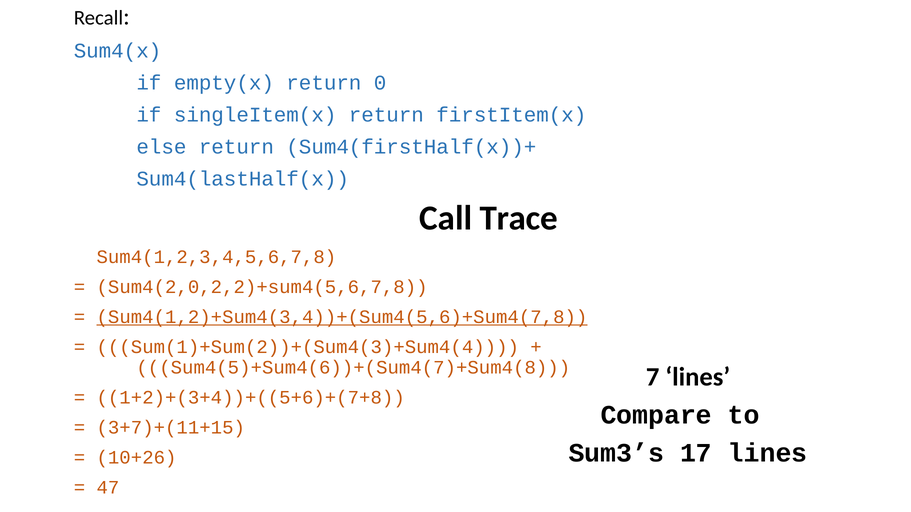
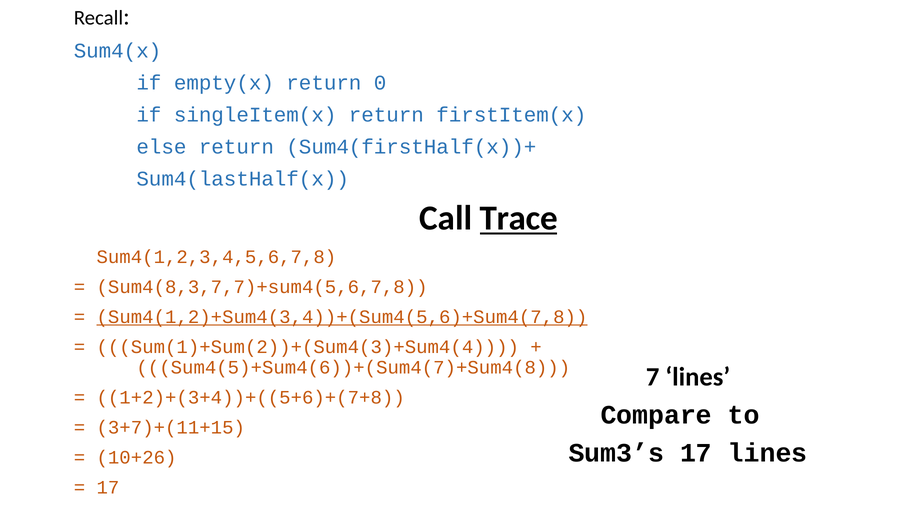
Trace underline: none -> present
Sum4(2,0,2,2)+sum4(5,6,7,8: Sum4(2,0,2,2)+sum4(5,6,7,8 -> Sum4(8,3,7,7)+sum4(5,6,7,8
47 at (108, 488): 47 -> 17
